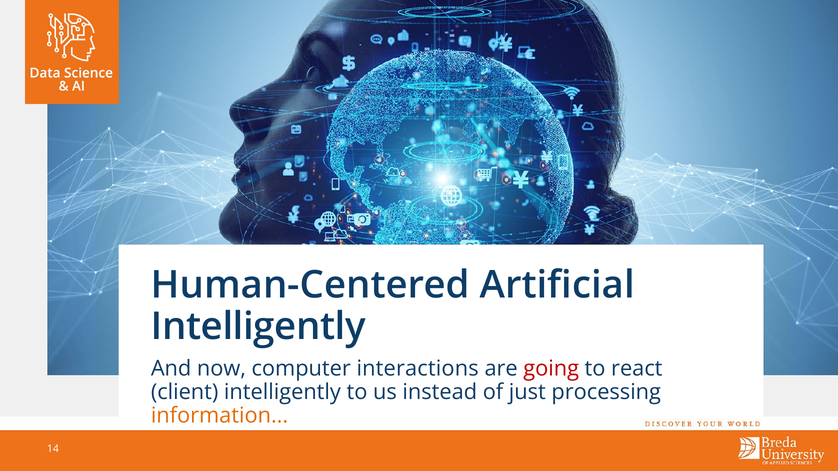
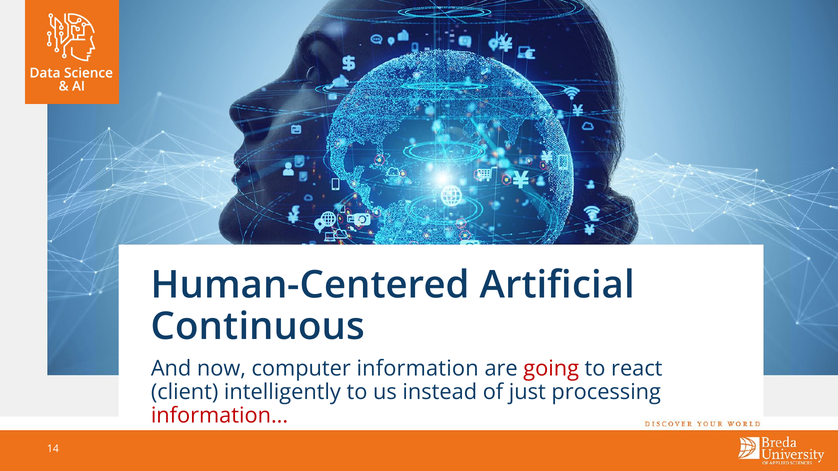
Intelligently at (258, 327): Intelligently -> Continuous
computer interactions: interactions -> information
information at (220, 416) colour: orange -> red
